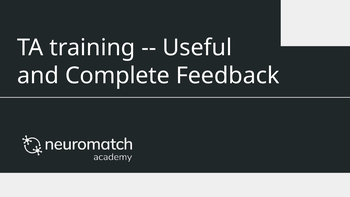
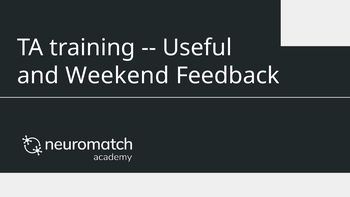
Complete: Complete -> Weekend
